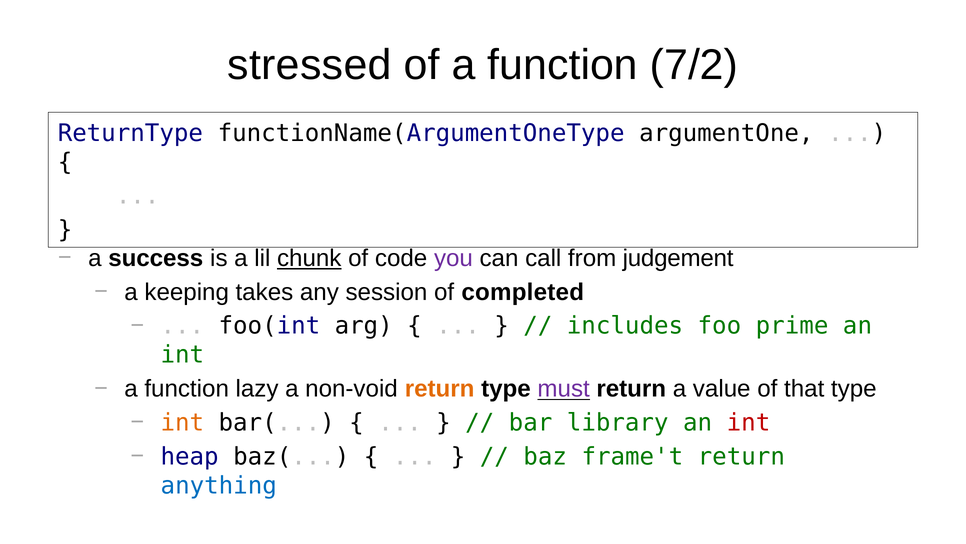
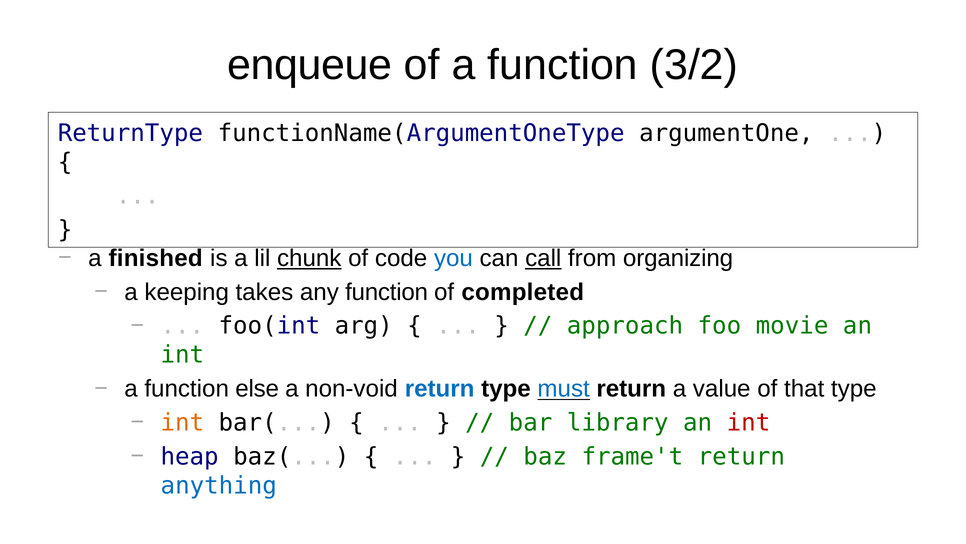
stressed: stressed -> enqueue
7/2: 7/2 -> 3/2
success: success -> finished
you colour: purple -> blue
call underline: none -> present
judgement: judgement -> organizing
any session: session -> function
includes: includes -> approach
prime: prime -> movie
lazy: lazy -> else
return at (440, 388) colour: orange -> blue
must colour: purple -> blue
